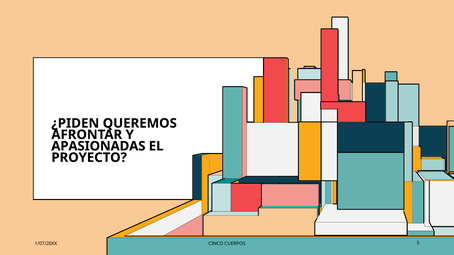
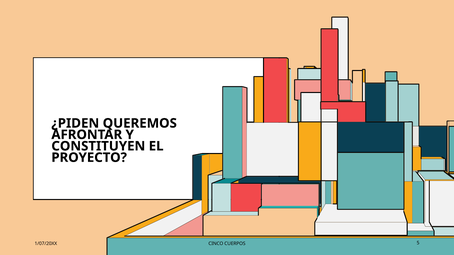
APASIONADAS: APASIONADAS -> CONSTITUYEN
